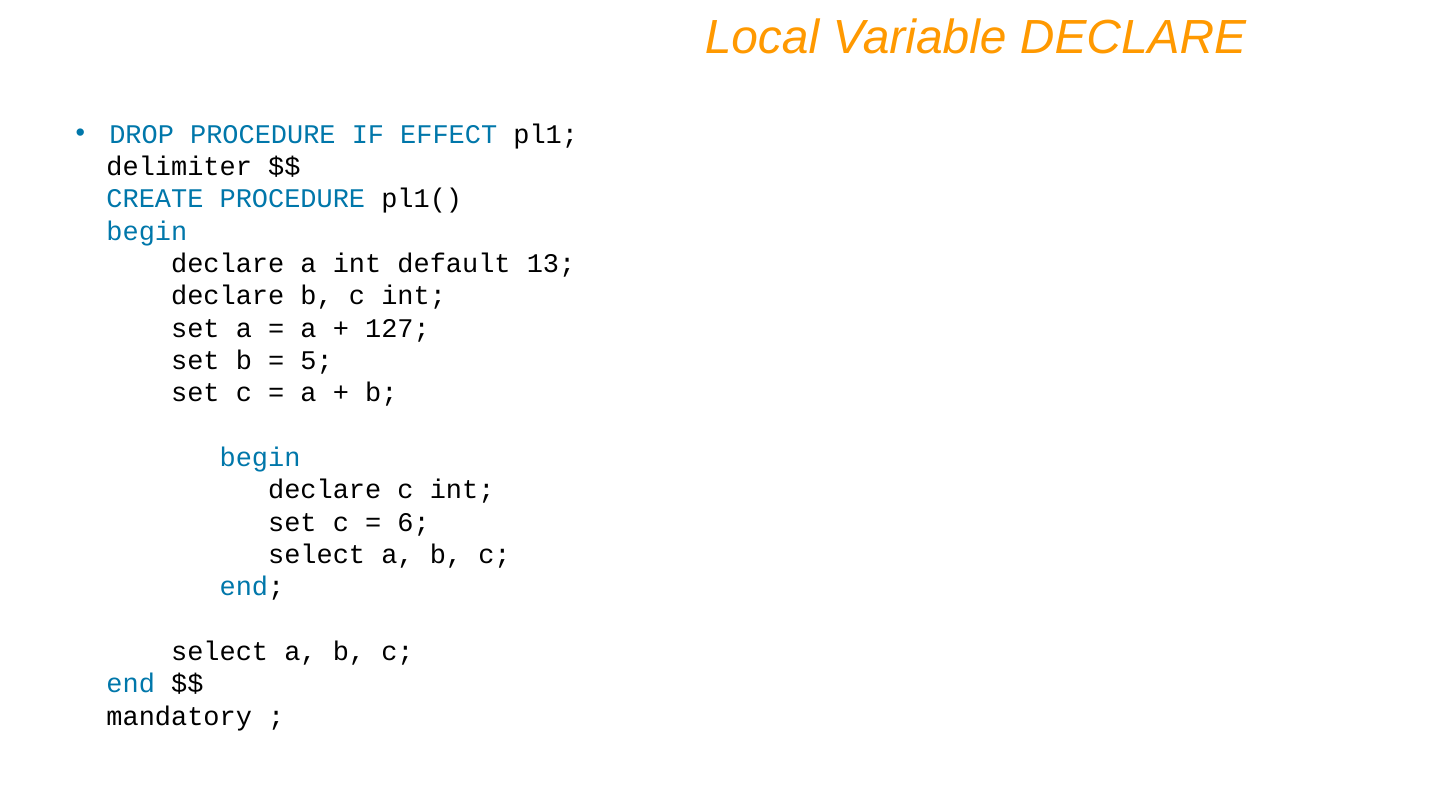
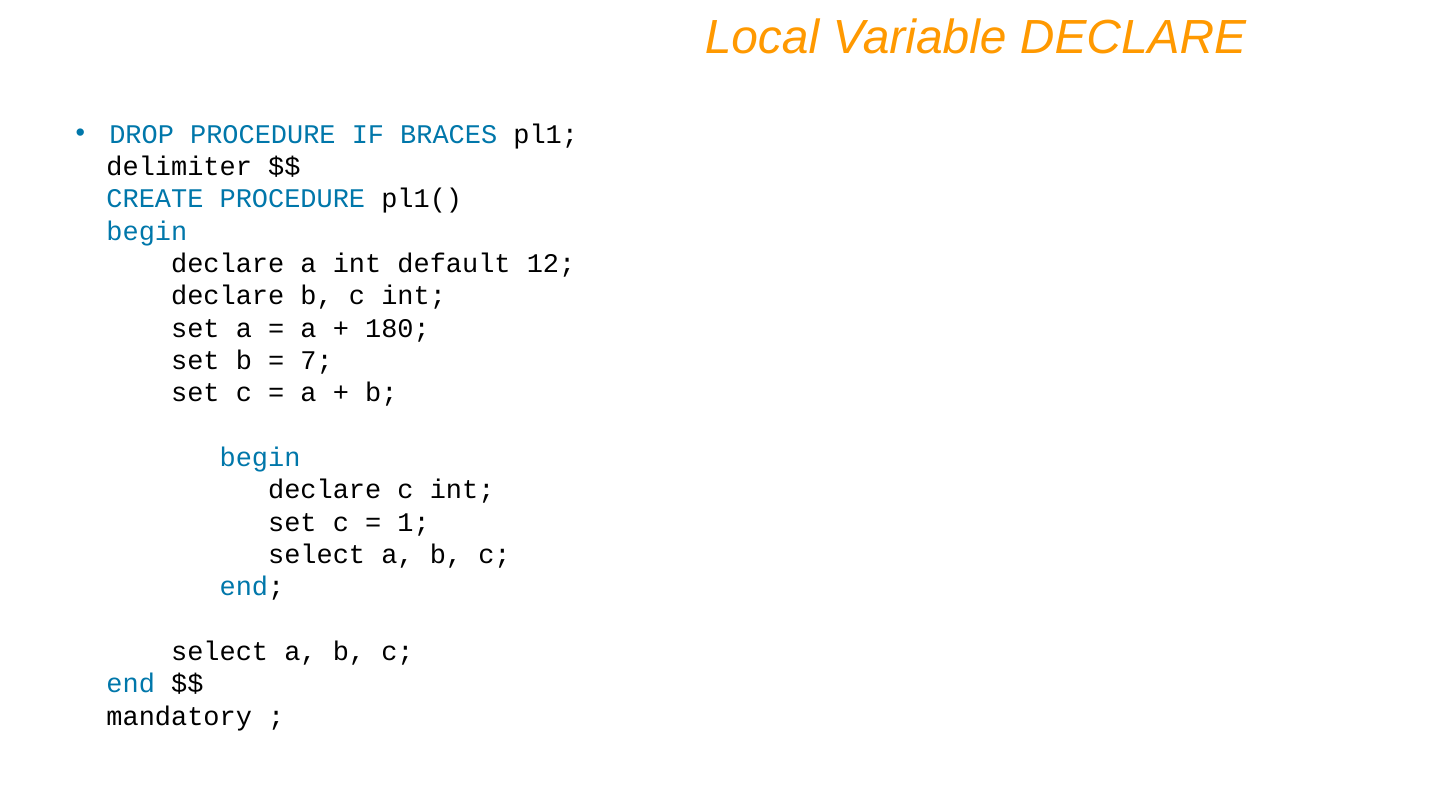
EFFECT: EFFECT -> BRACES
13: 13 -> 12
127: 127 -> 180
5: 5 -> 7
6: 6 -> 1
